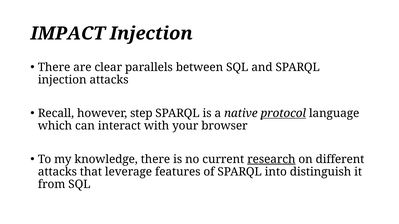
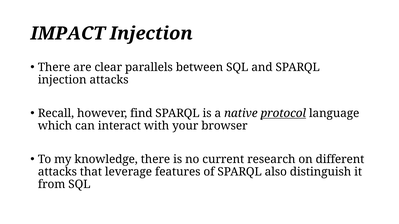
step: step -> find
research underline: present -> none
into: into -> also
